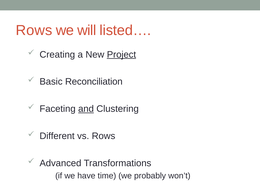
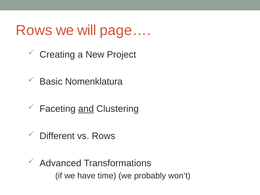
listed…: listed… -> page…
Project underline: present -> none
Reconciliation: Reconciliation -> Nomenklatura
